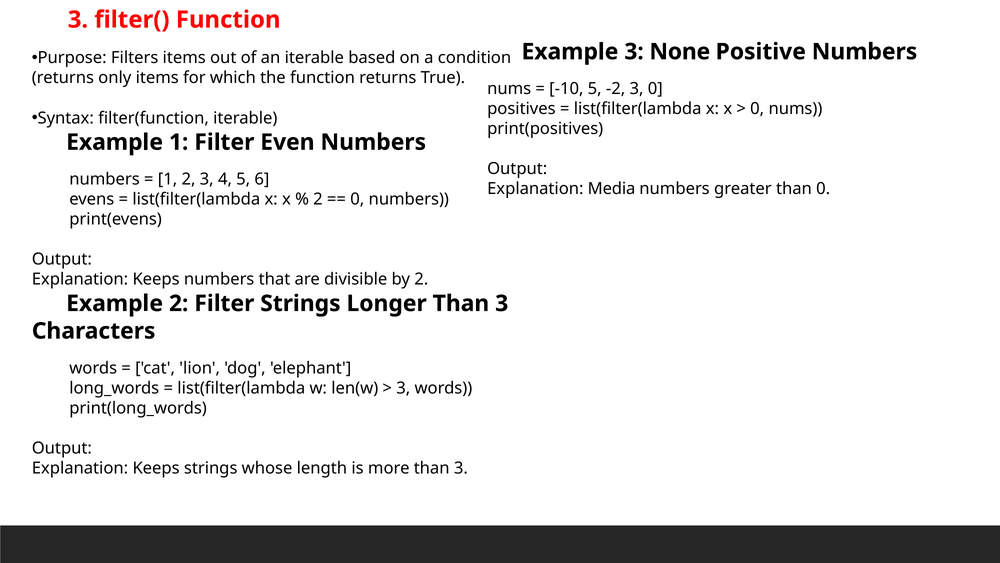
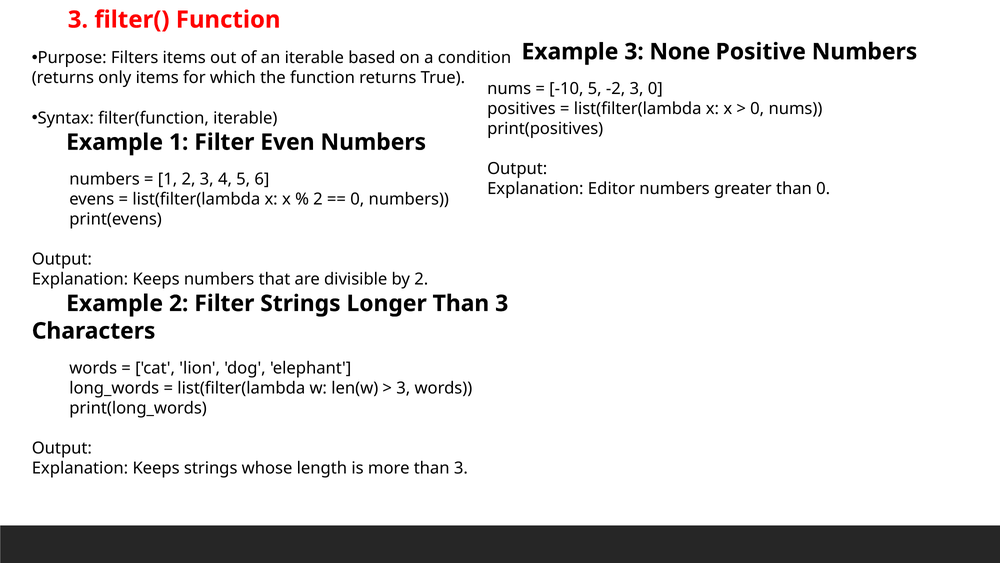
Media: Media -> Editor
